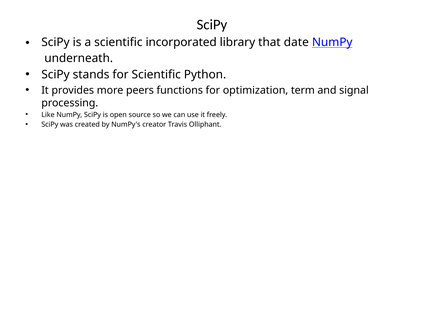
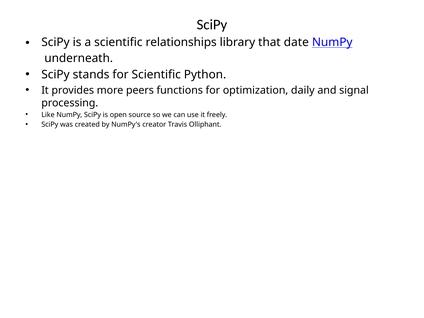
incorporated: incorporated -> relationships
term: term -> daily
